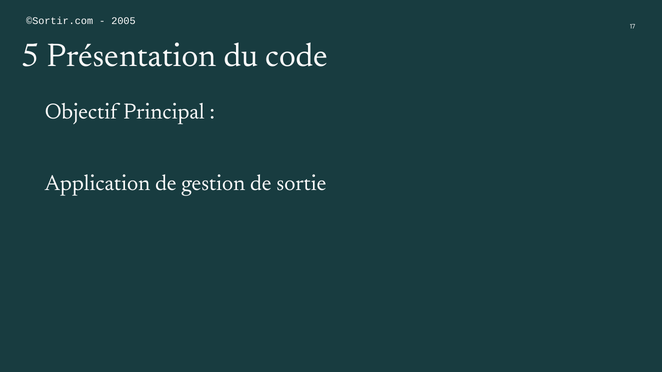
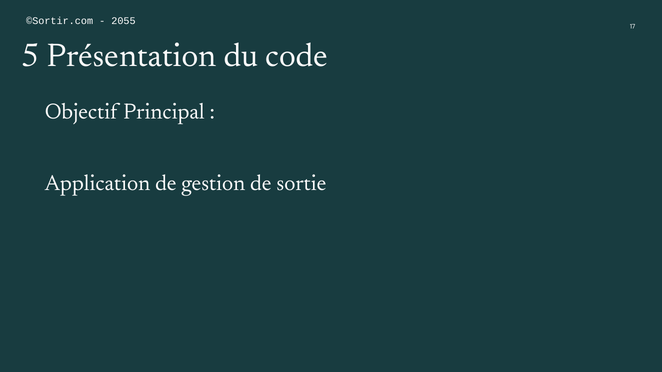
2005: 2005 -> 2055
